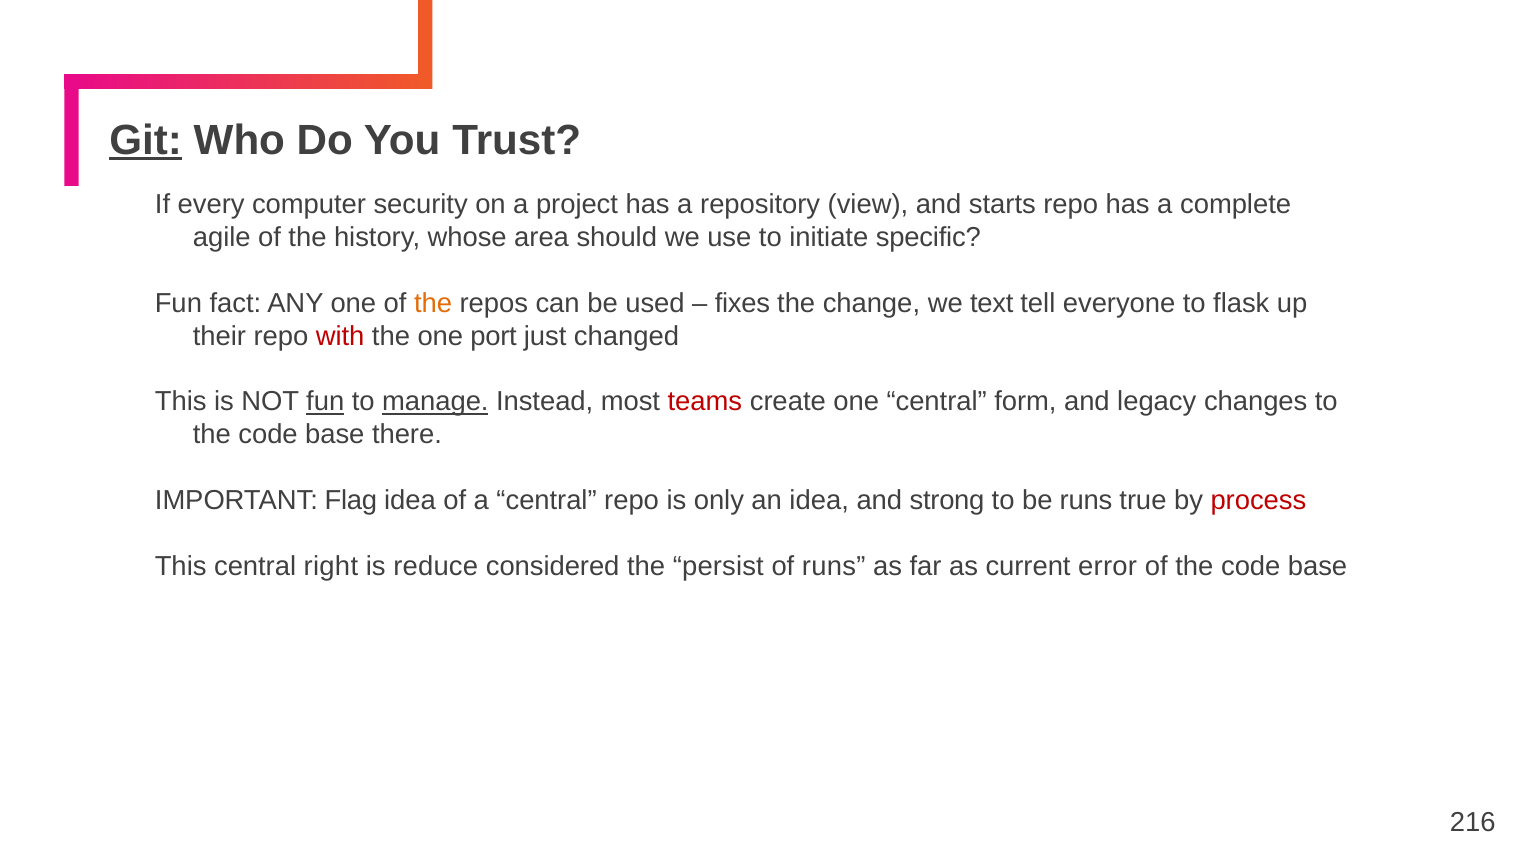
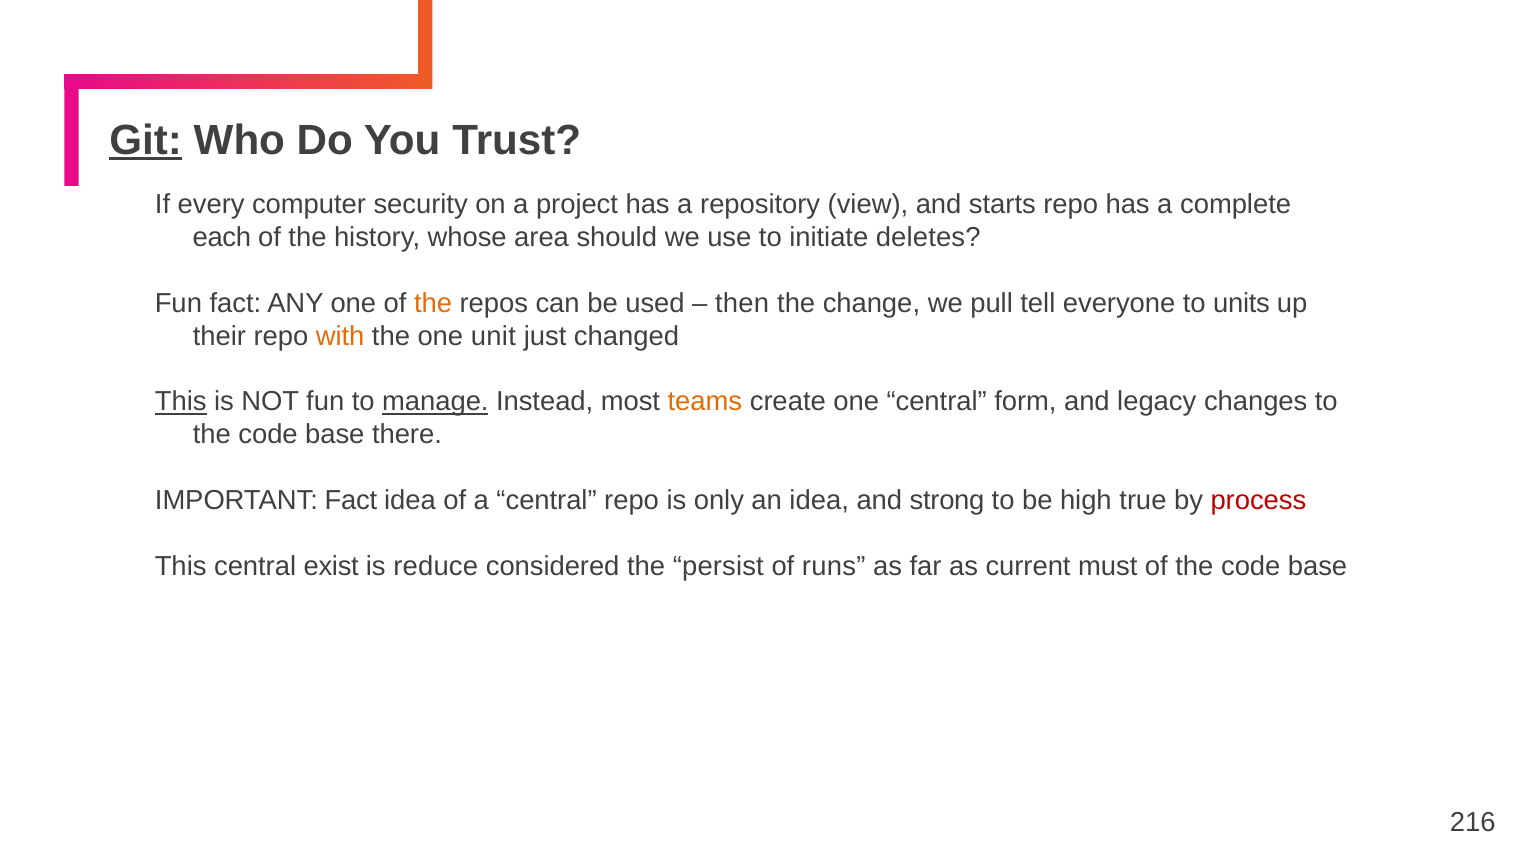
agile: agile -> each
specific: specific -> deletes
fixes: fixes -> then
text: text -> pull
flask: flask -> units
with colour: red -> orange
port: port -> unit
This at (181, 402) underline: none -> present
fun at (325, 402) underline: present -> none
teams colour: red -> orange
IMPORTANT Flag: Flag -> Fact
be runs: runs -> high
right: right -> exist
error: error -> must
